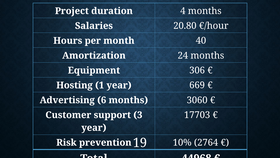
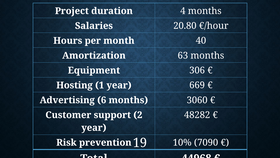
24: 24 -> 63
3: 3 -> 2
17703: 17703 -> 48282
2764: 2764 -> 7090
